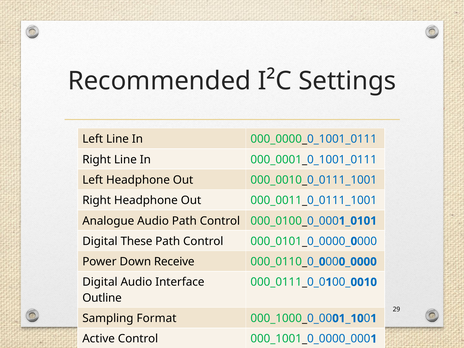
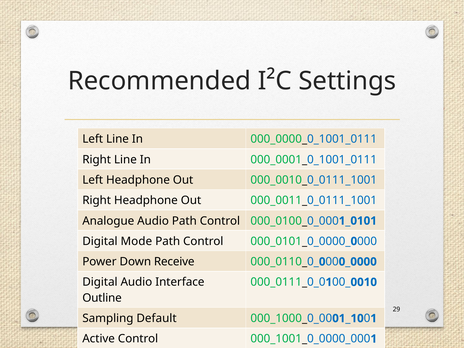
These: These -> Mode
Format: Format -> Default
